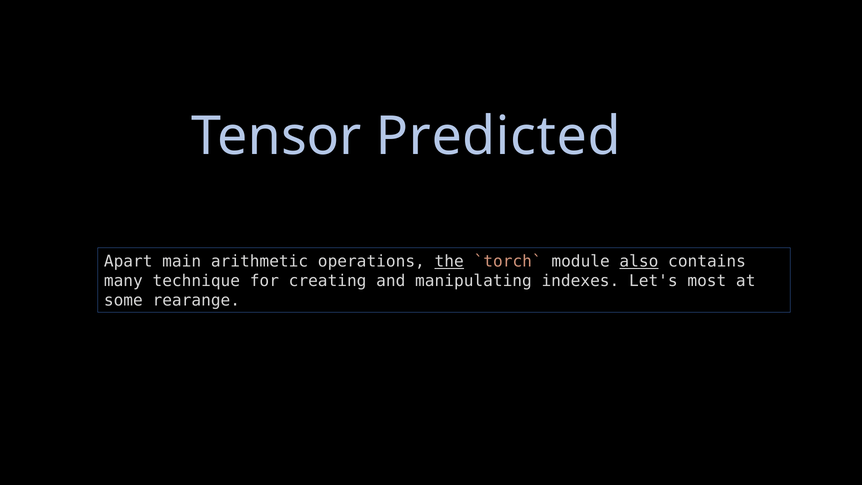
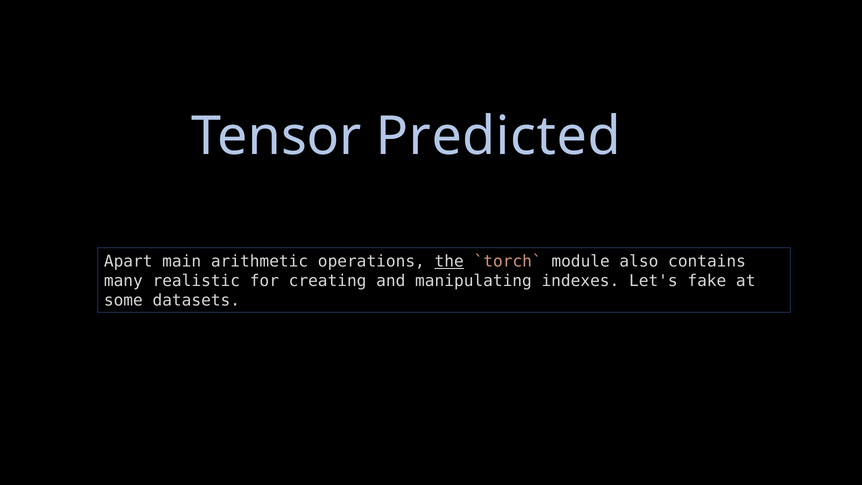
also underline: present -> none
technique: technique -> realistic
most: most -> fake
rearange: rearange -> datasets
